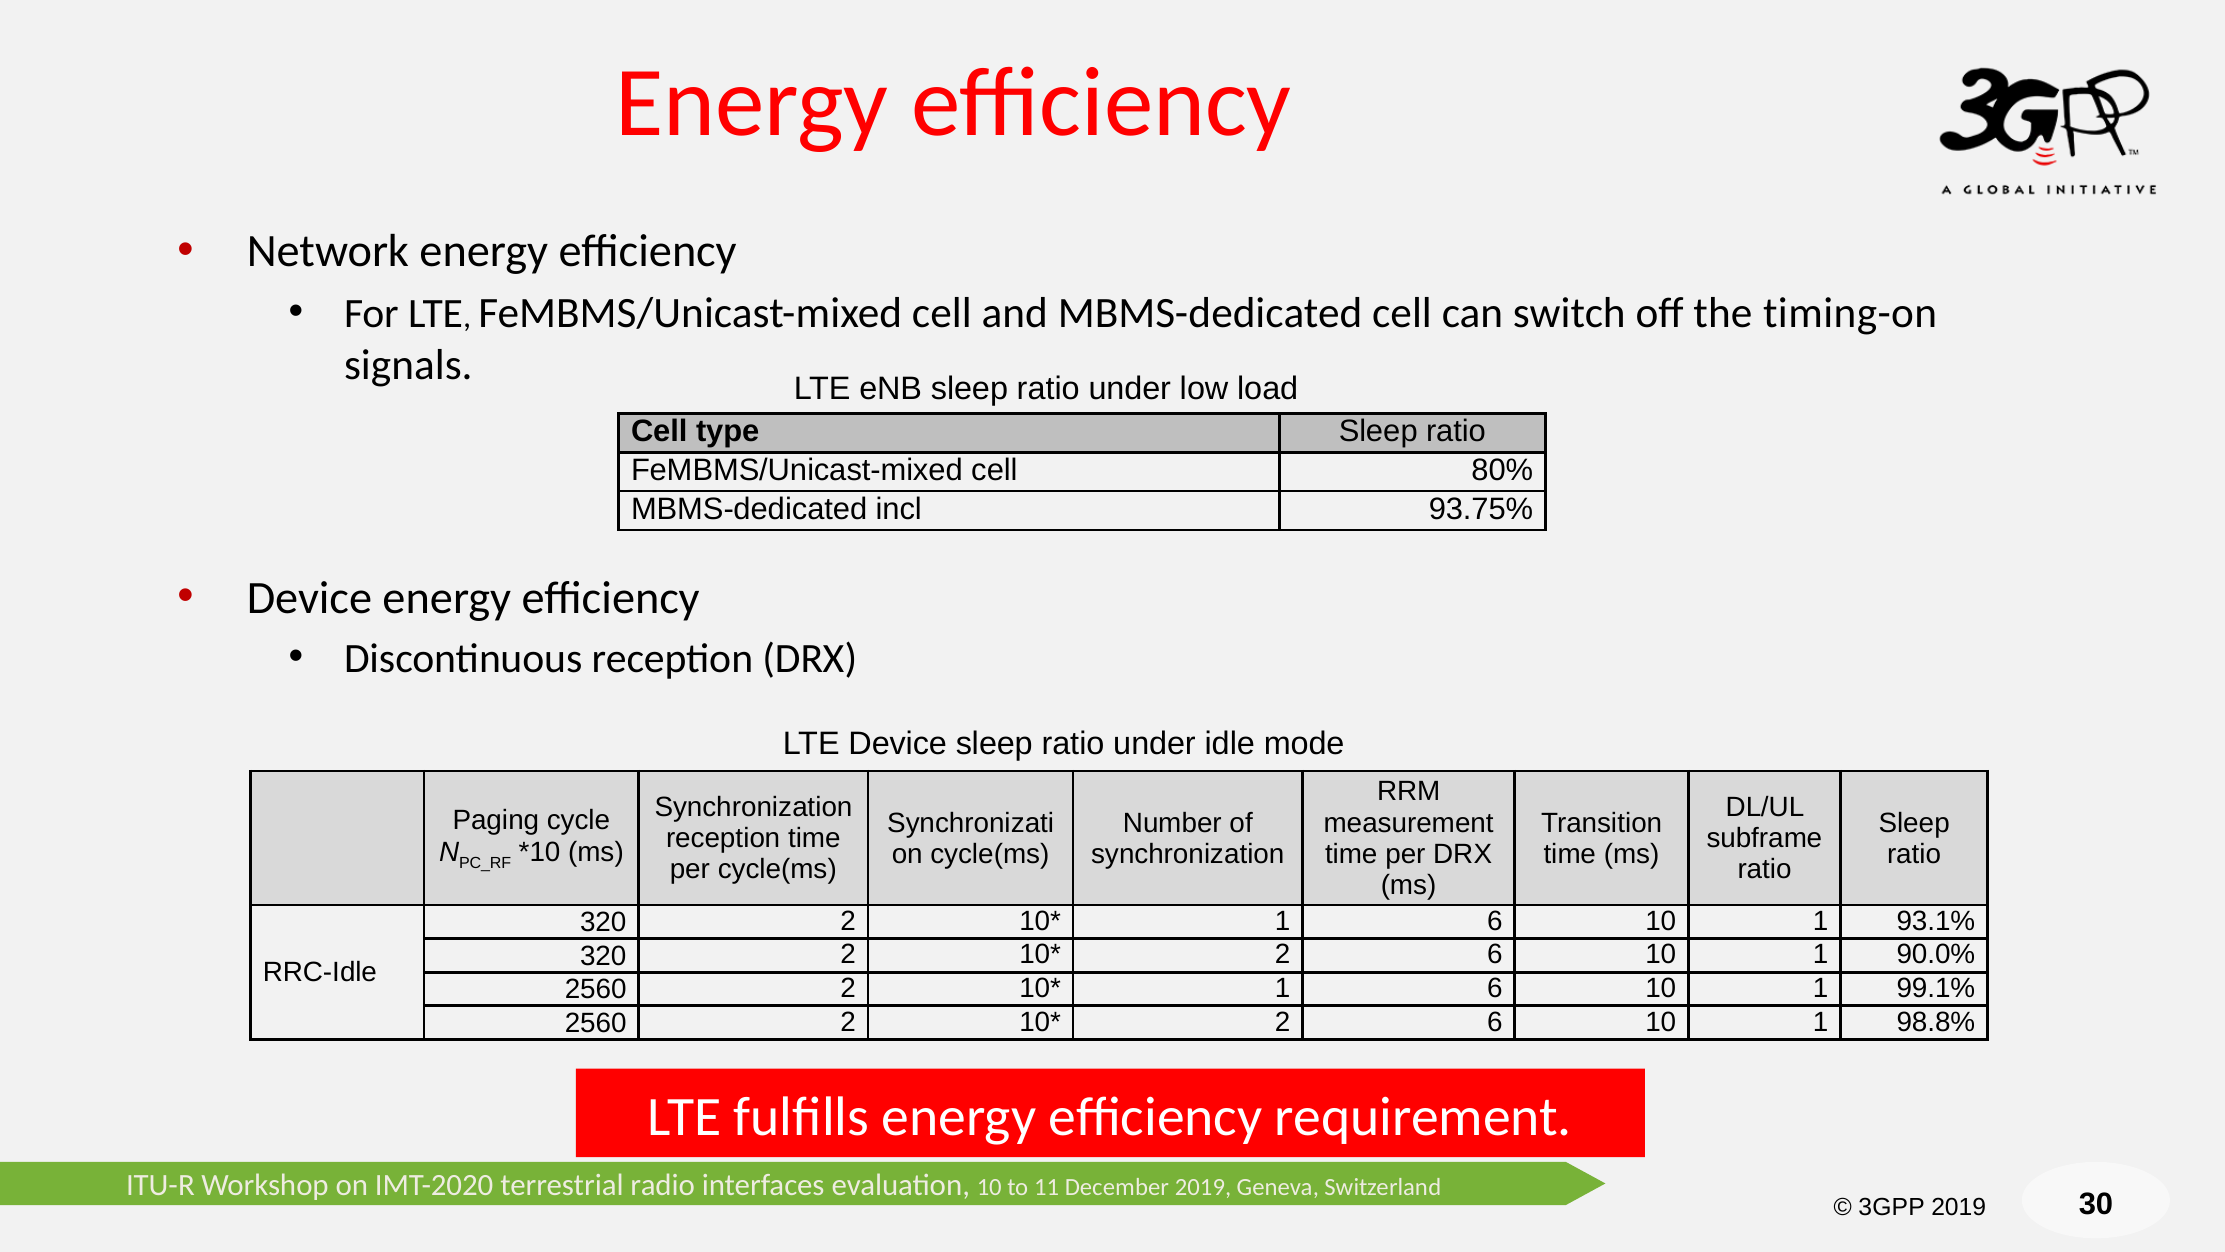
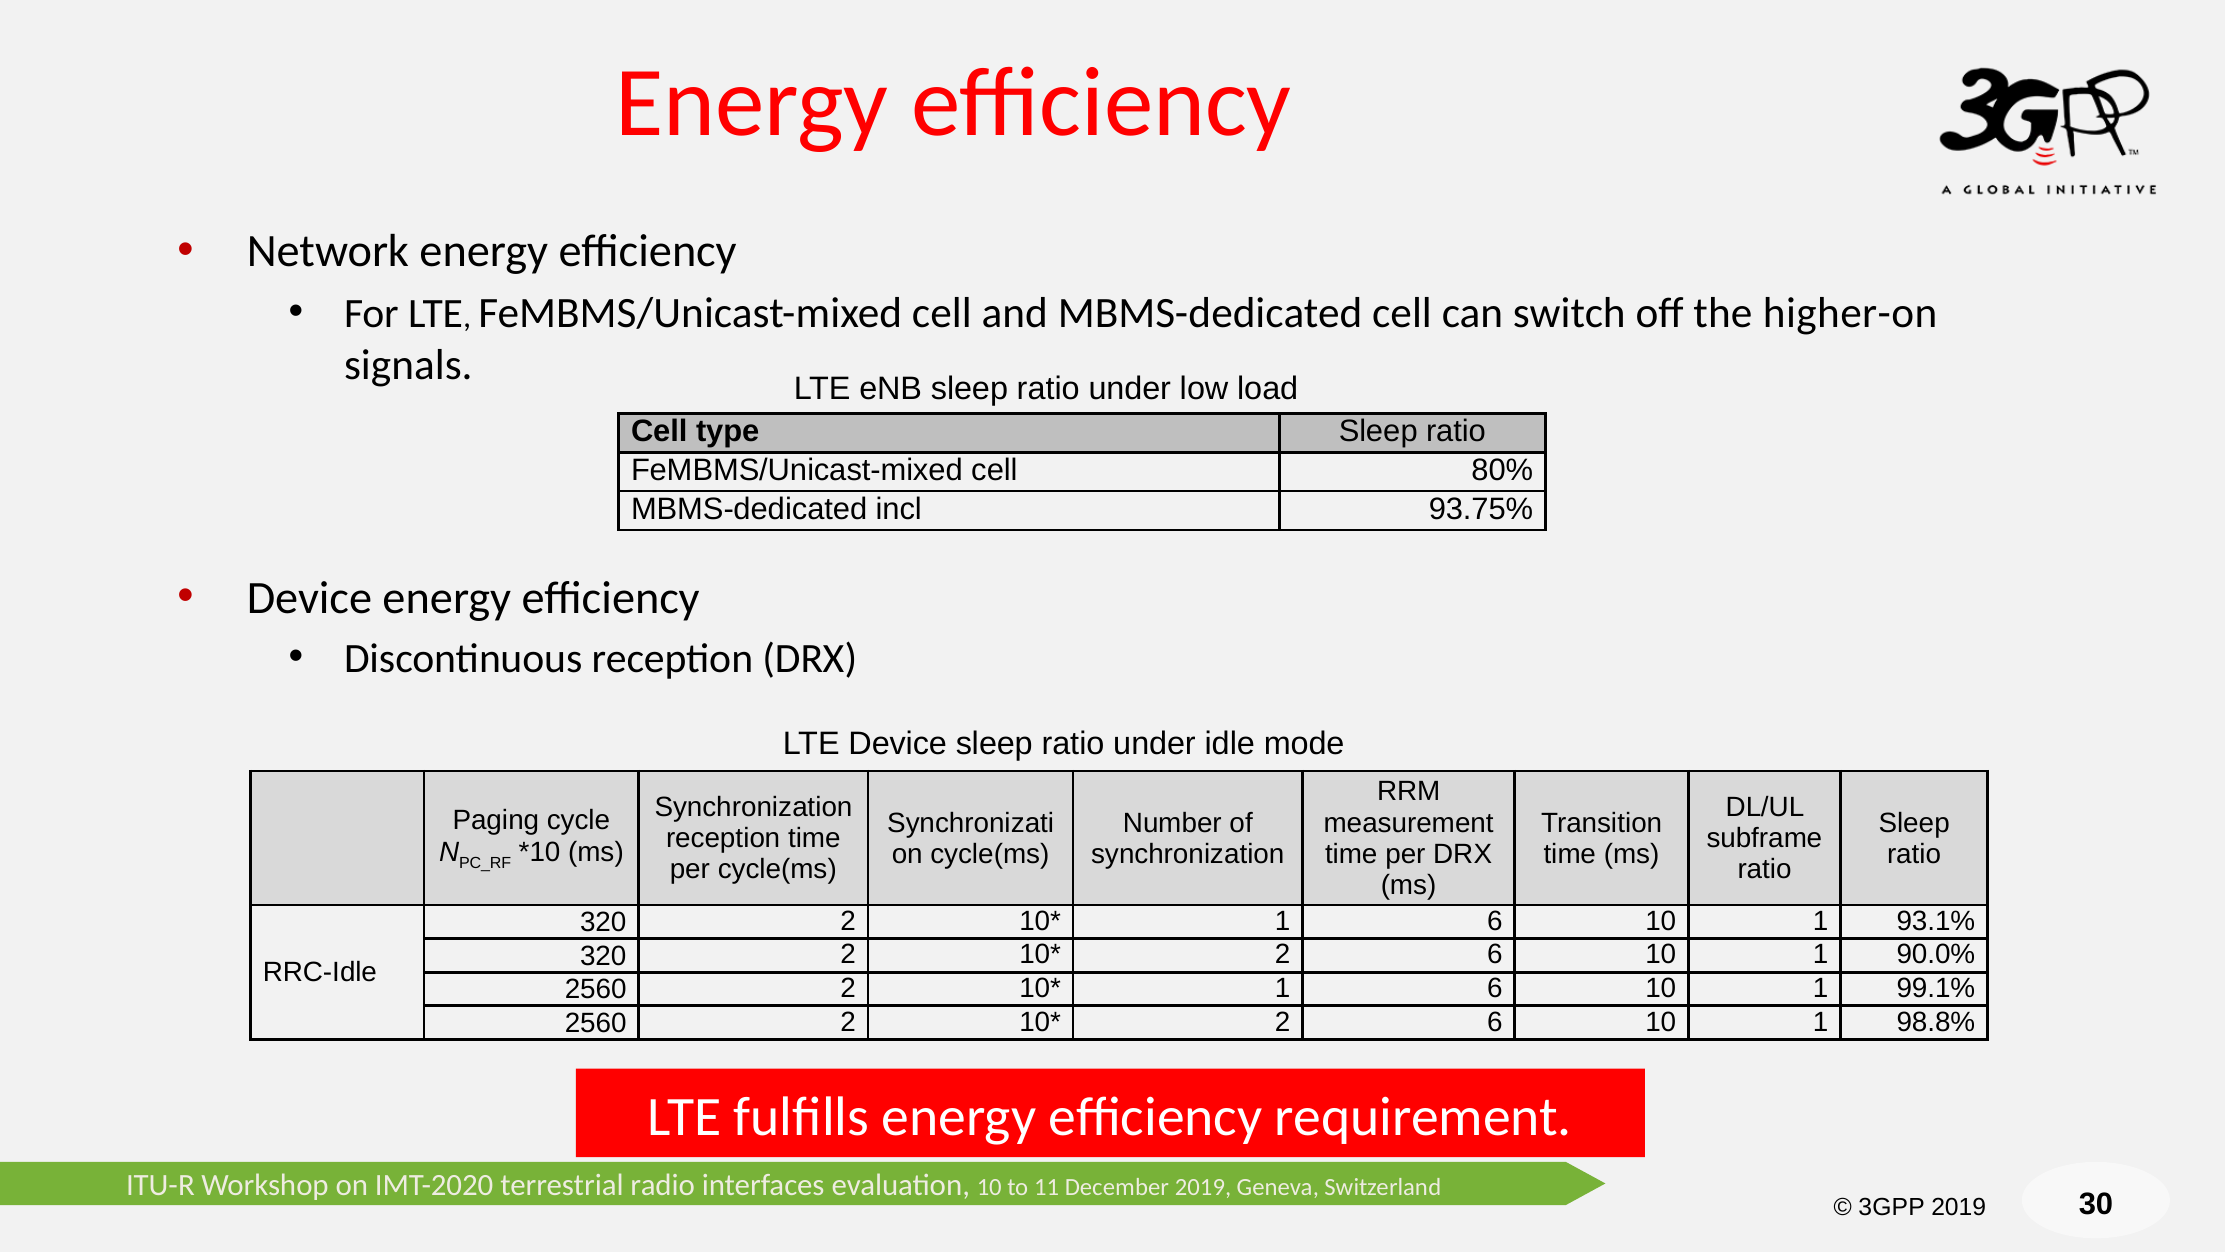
timing-on: timing-on -> higher-on
